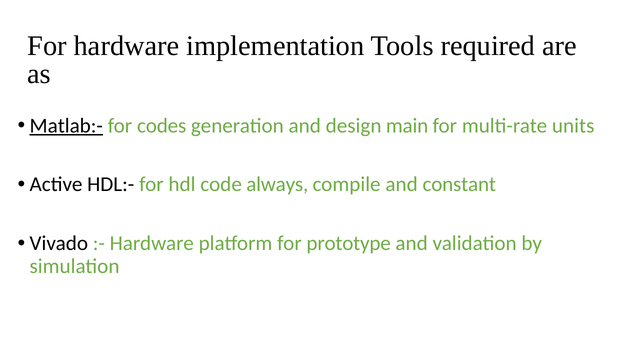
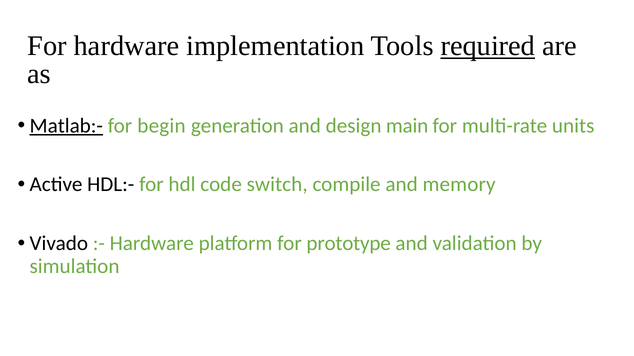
required underline: none -> present
codes: codes -> begin
always: always -> switch
constant: constant -> memory
